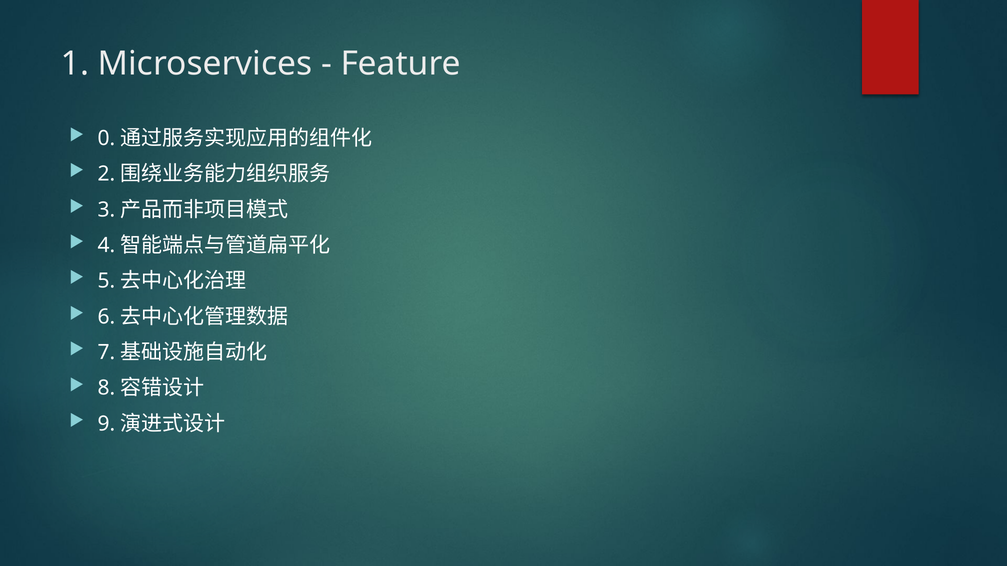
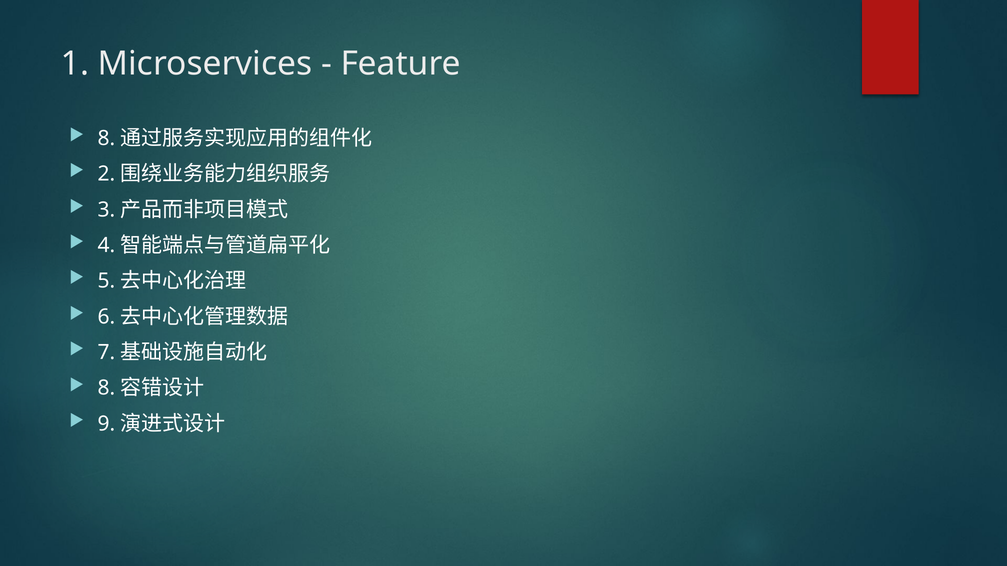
0 at (106, 138): 0 -> 8
